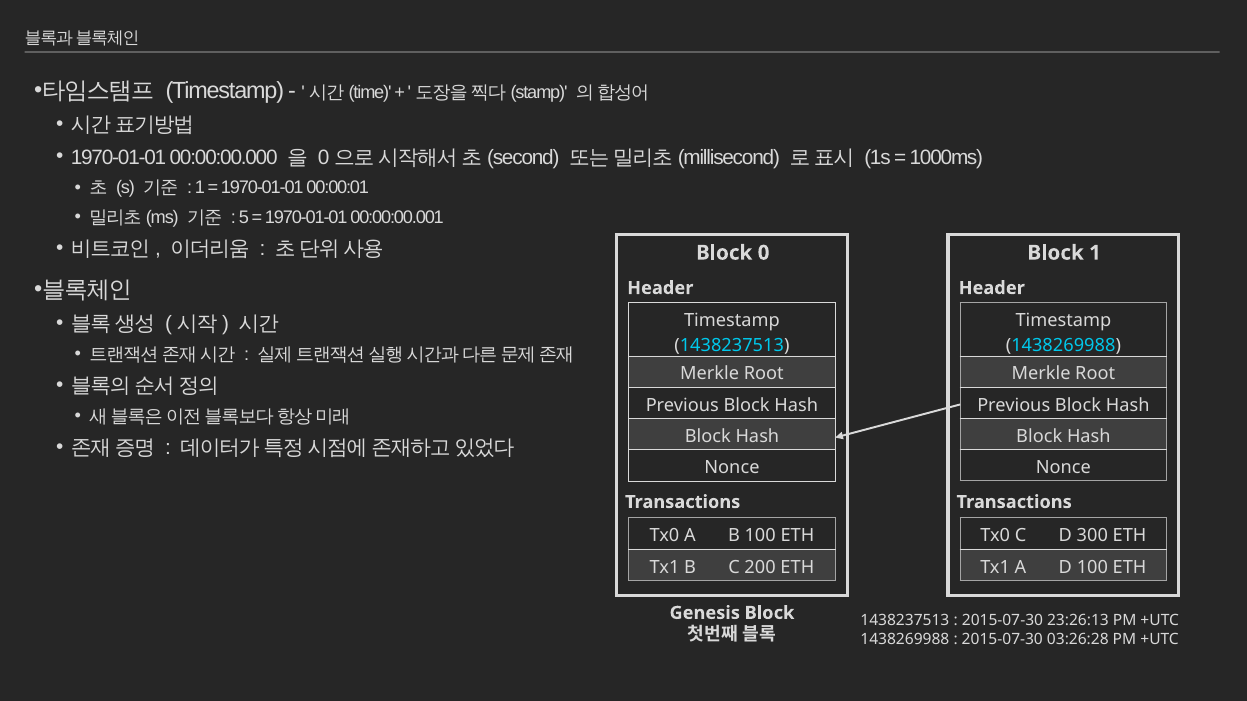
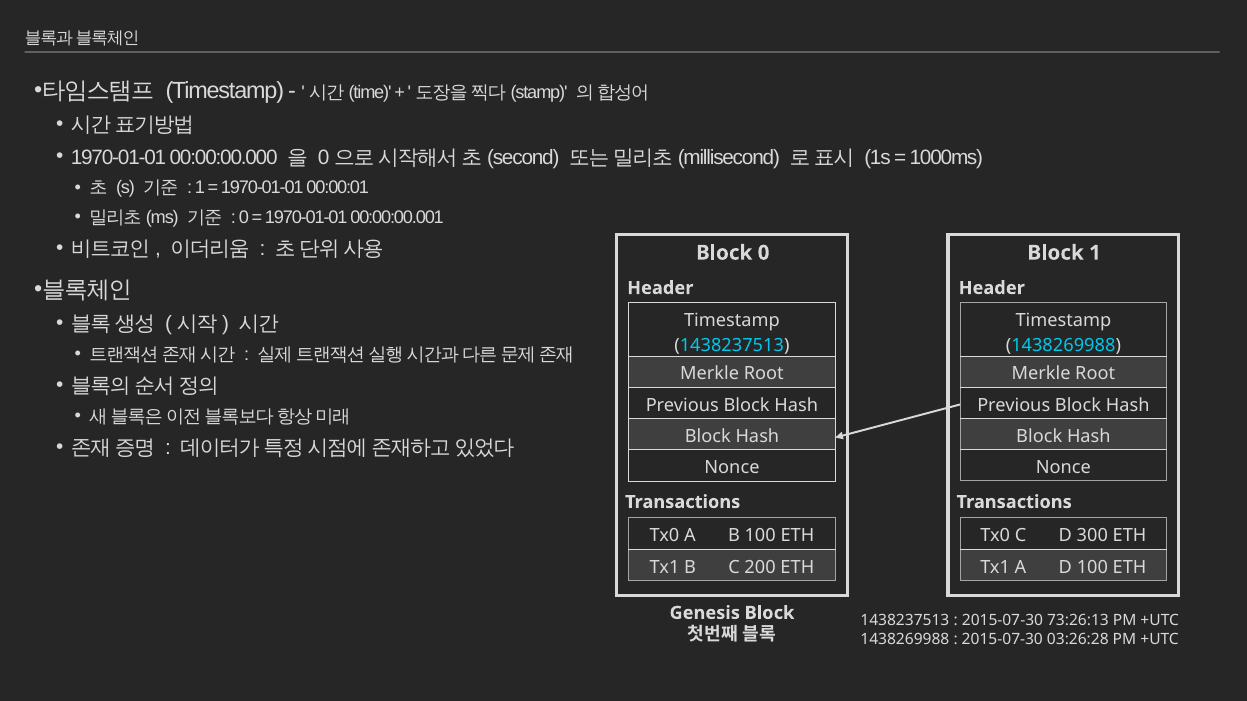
5 at (244, 218): 5 -> 0
23:26:13: 23:26:13 -> 73:26:13
